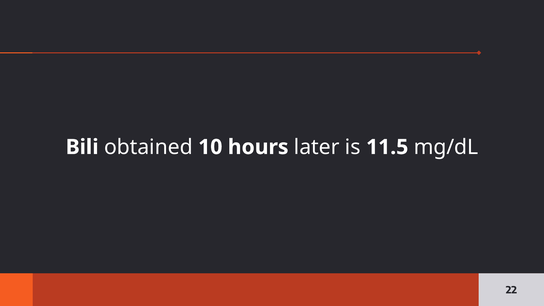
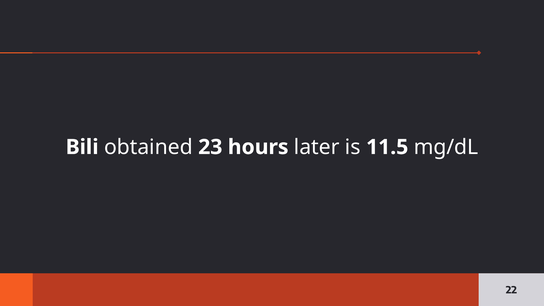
10: 10 -> 23
